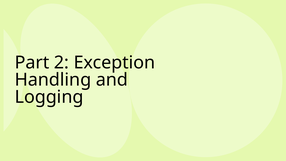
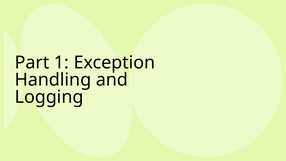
2: 2 -> 1
